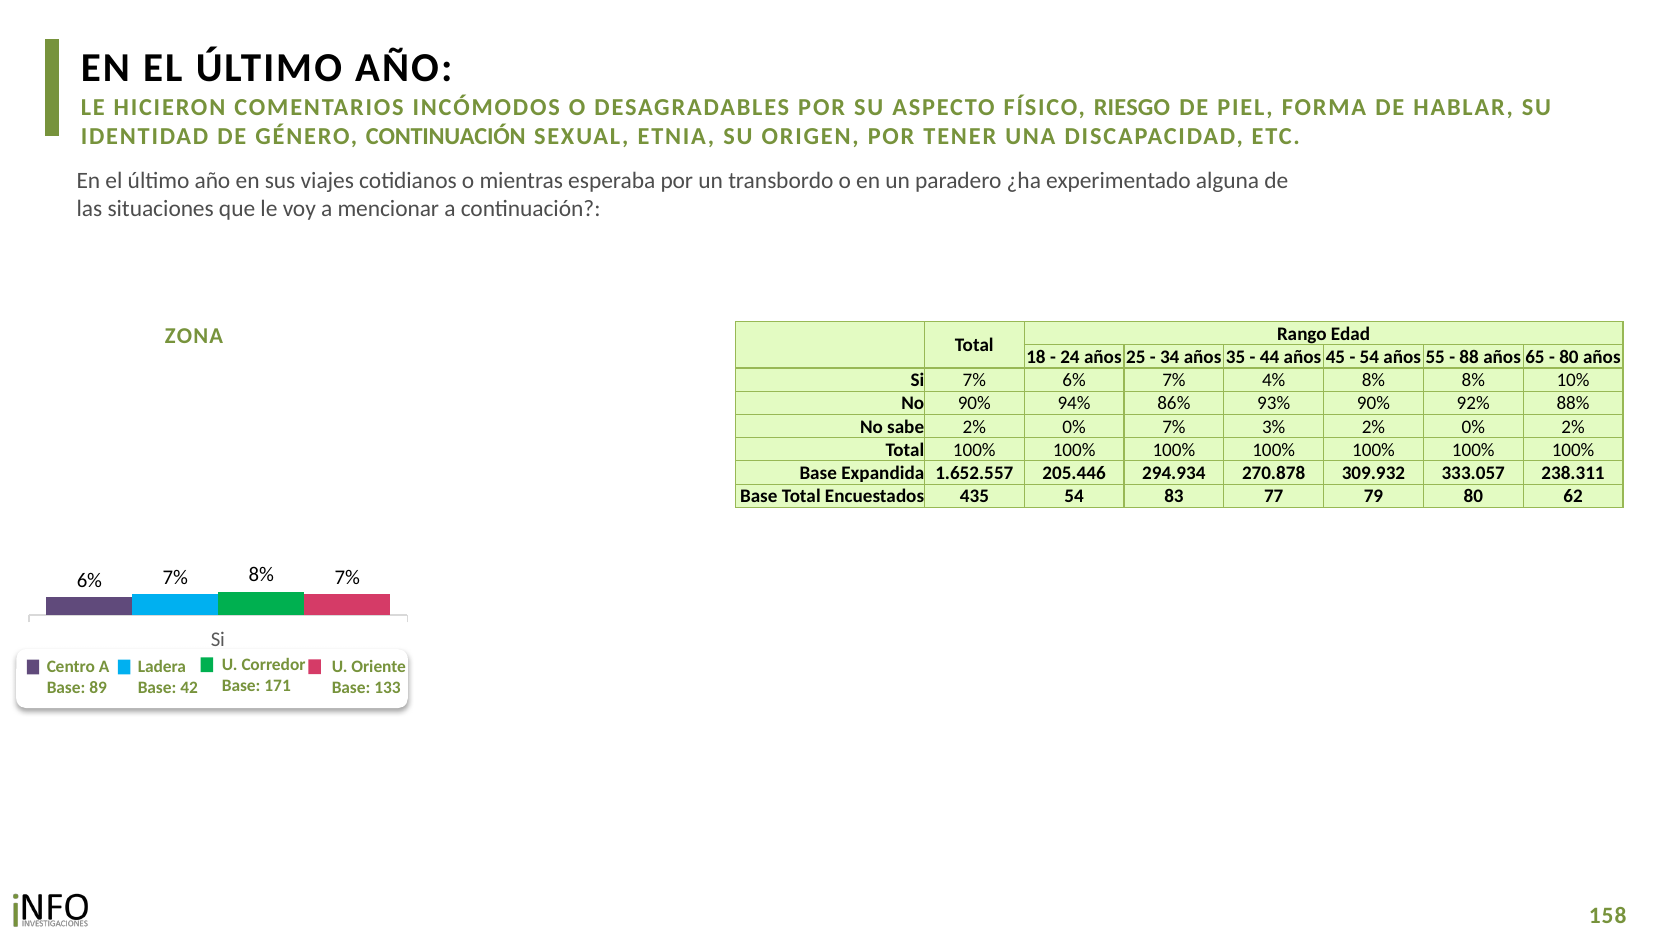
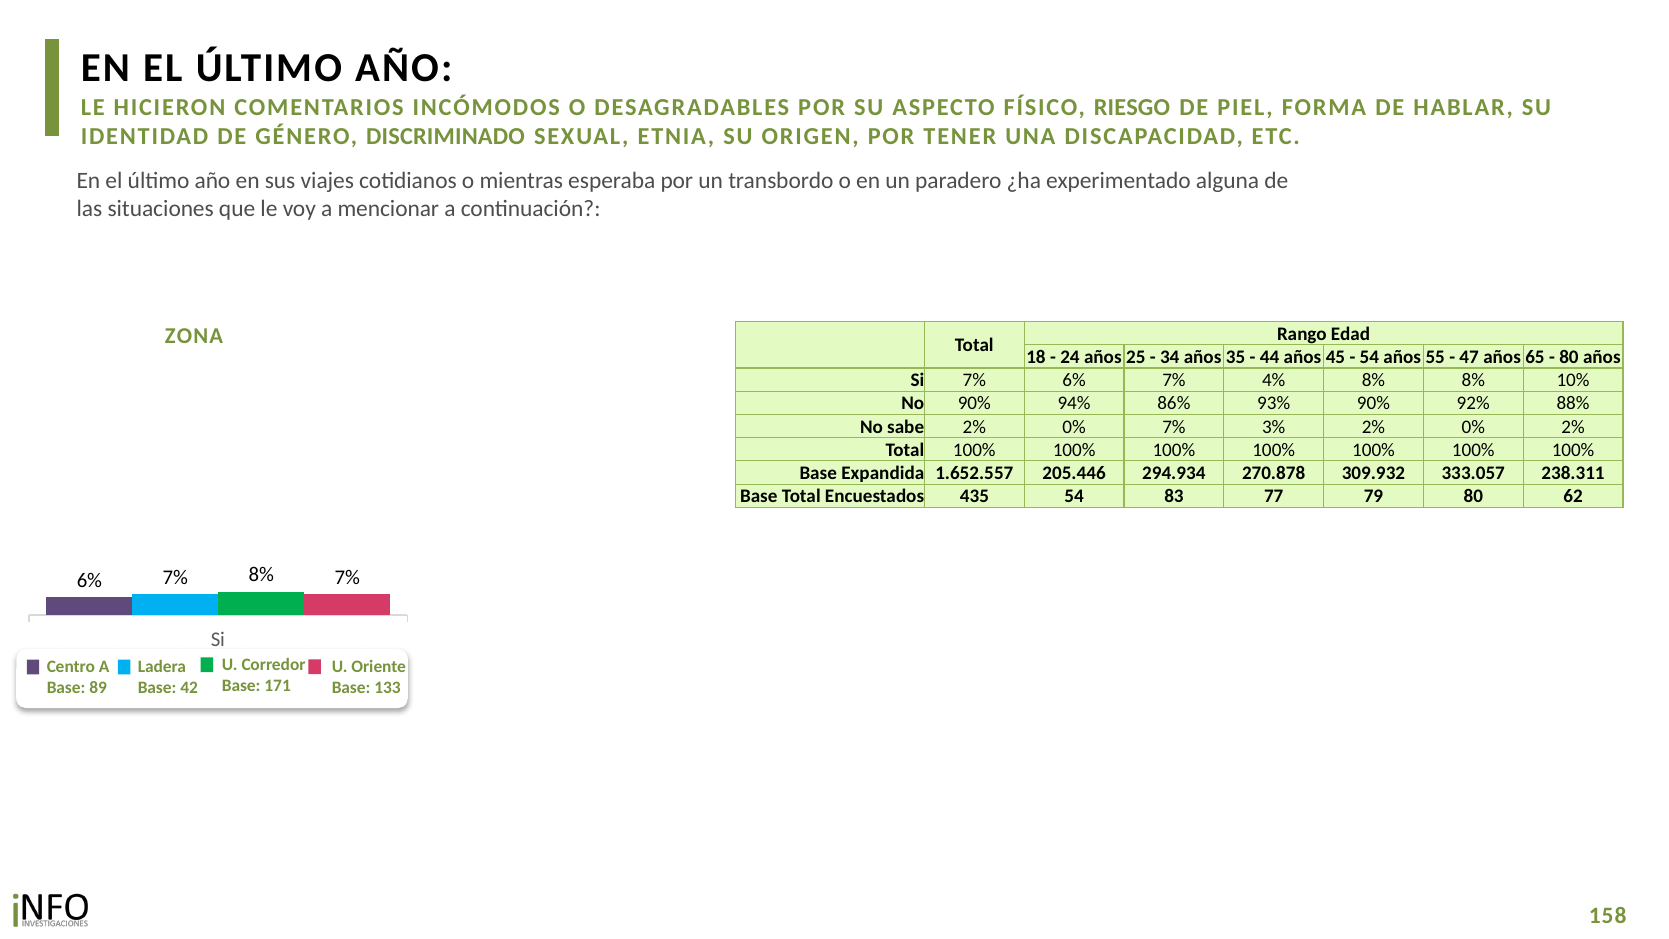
GÉNERO CONTINUACIÓN: CONTINUACIÓN -> DISCRIMINADO
88: 88 -> 47
